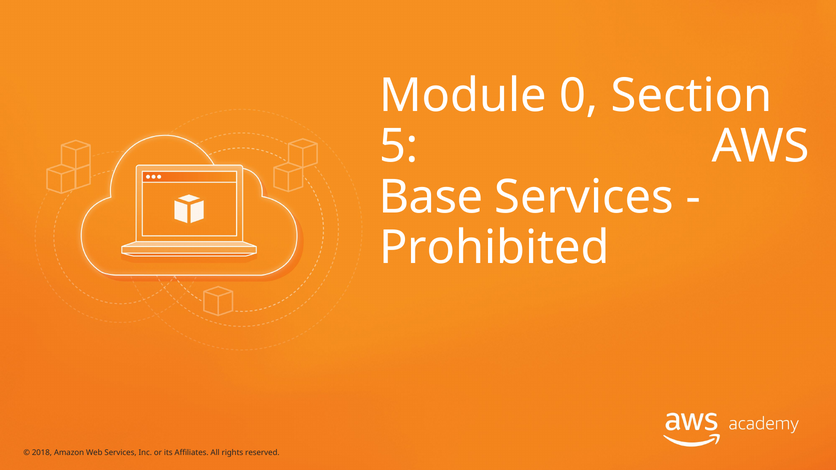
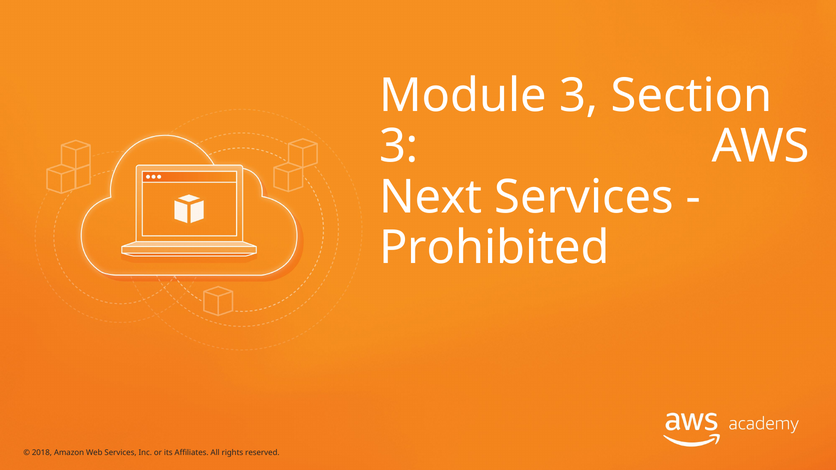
Module 0: 0 -> 3
5 at (399, 146): 5 -> 3
Base: Base -> Next
